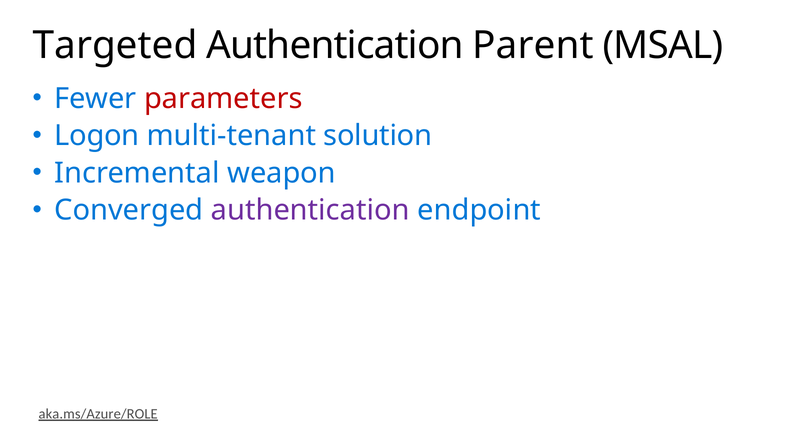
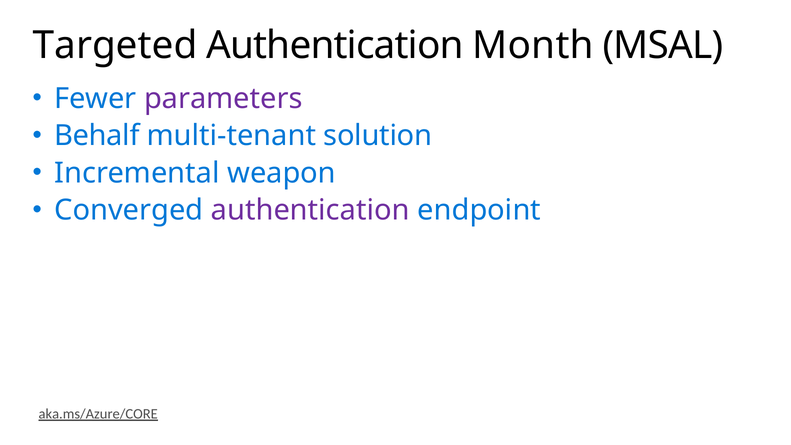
Parent: Parent -> Month
parameters colour: red -> purple
Logon: Logon -> Behalf
aka.ms/Azure/ROLE: aka.ms/Azure/ROLE -> aka.ms/Azure/CORE
